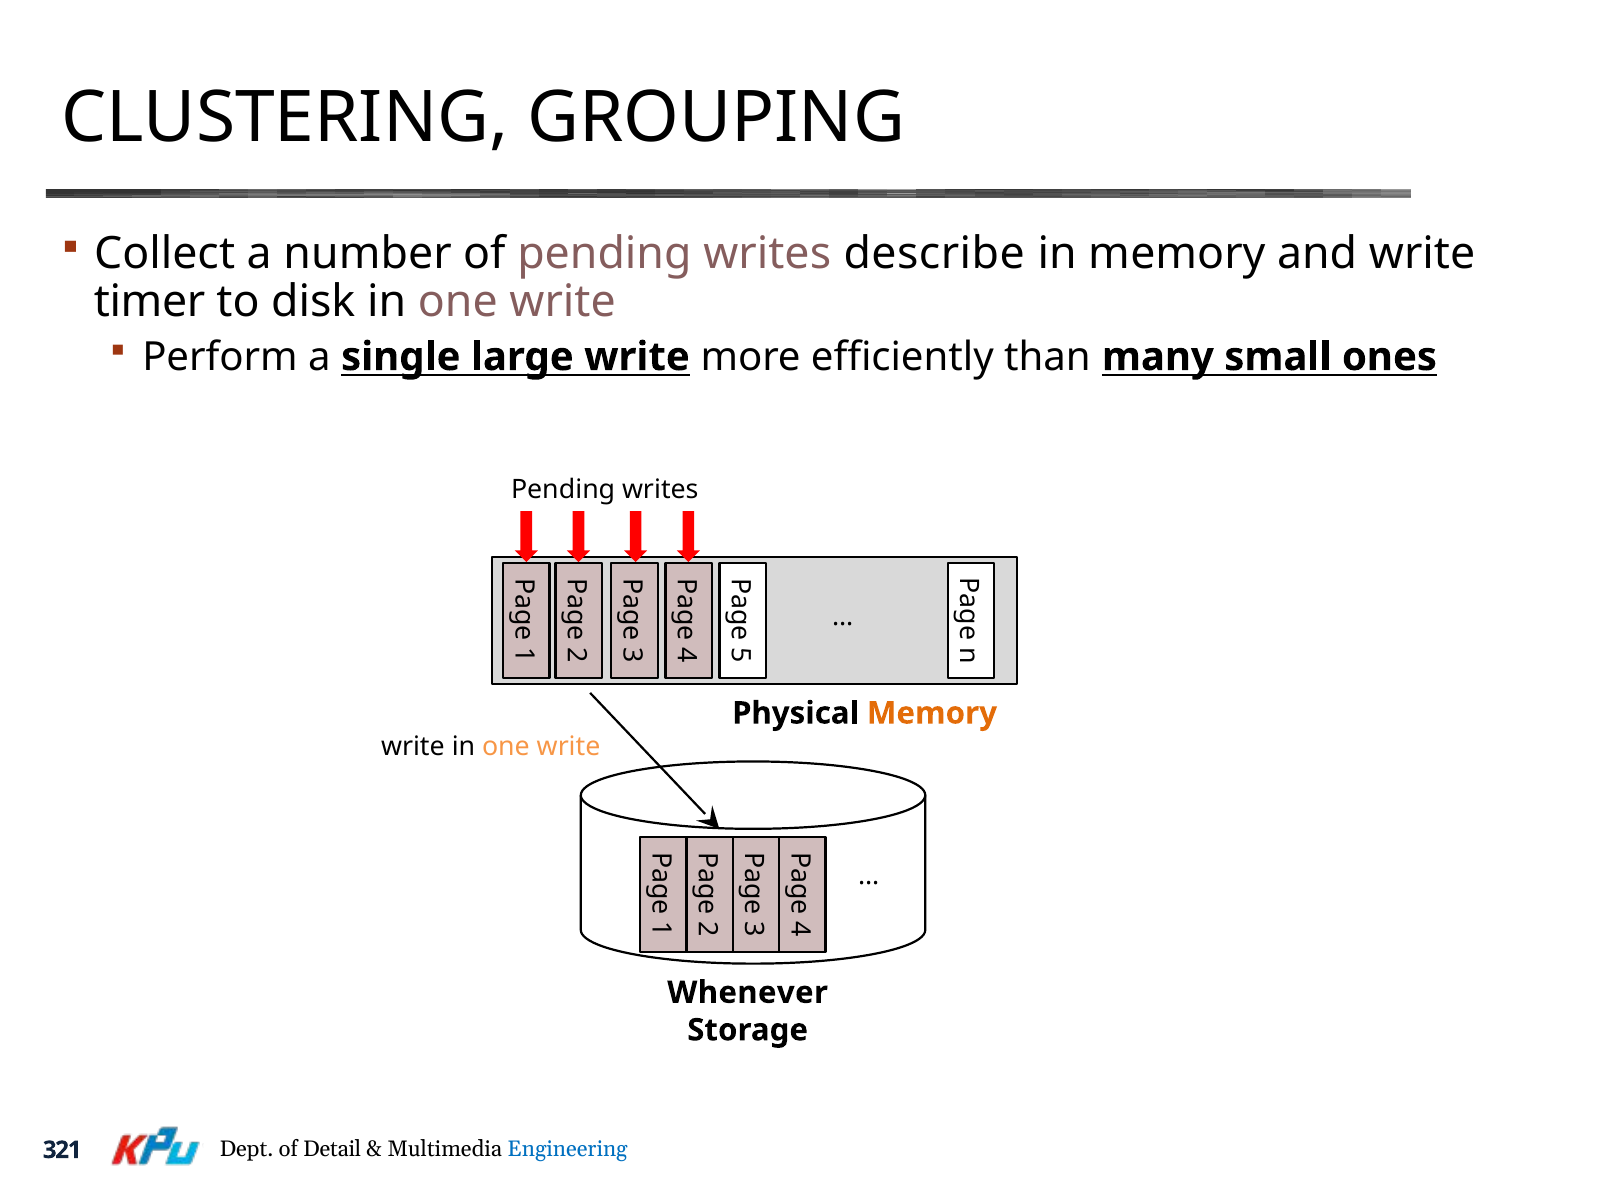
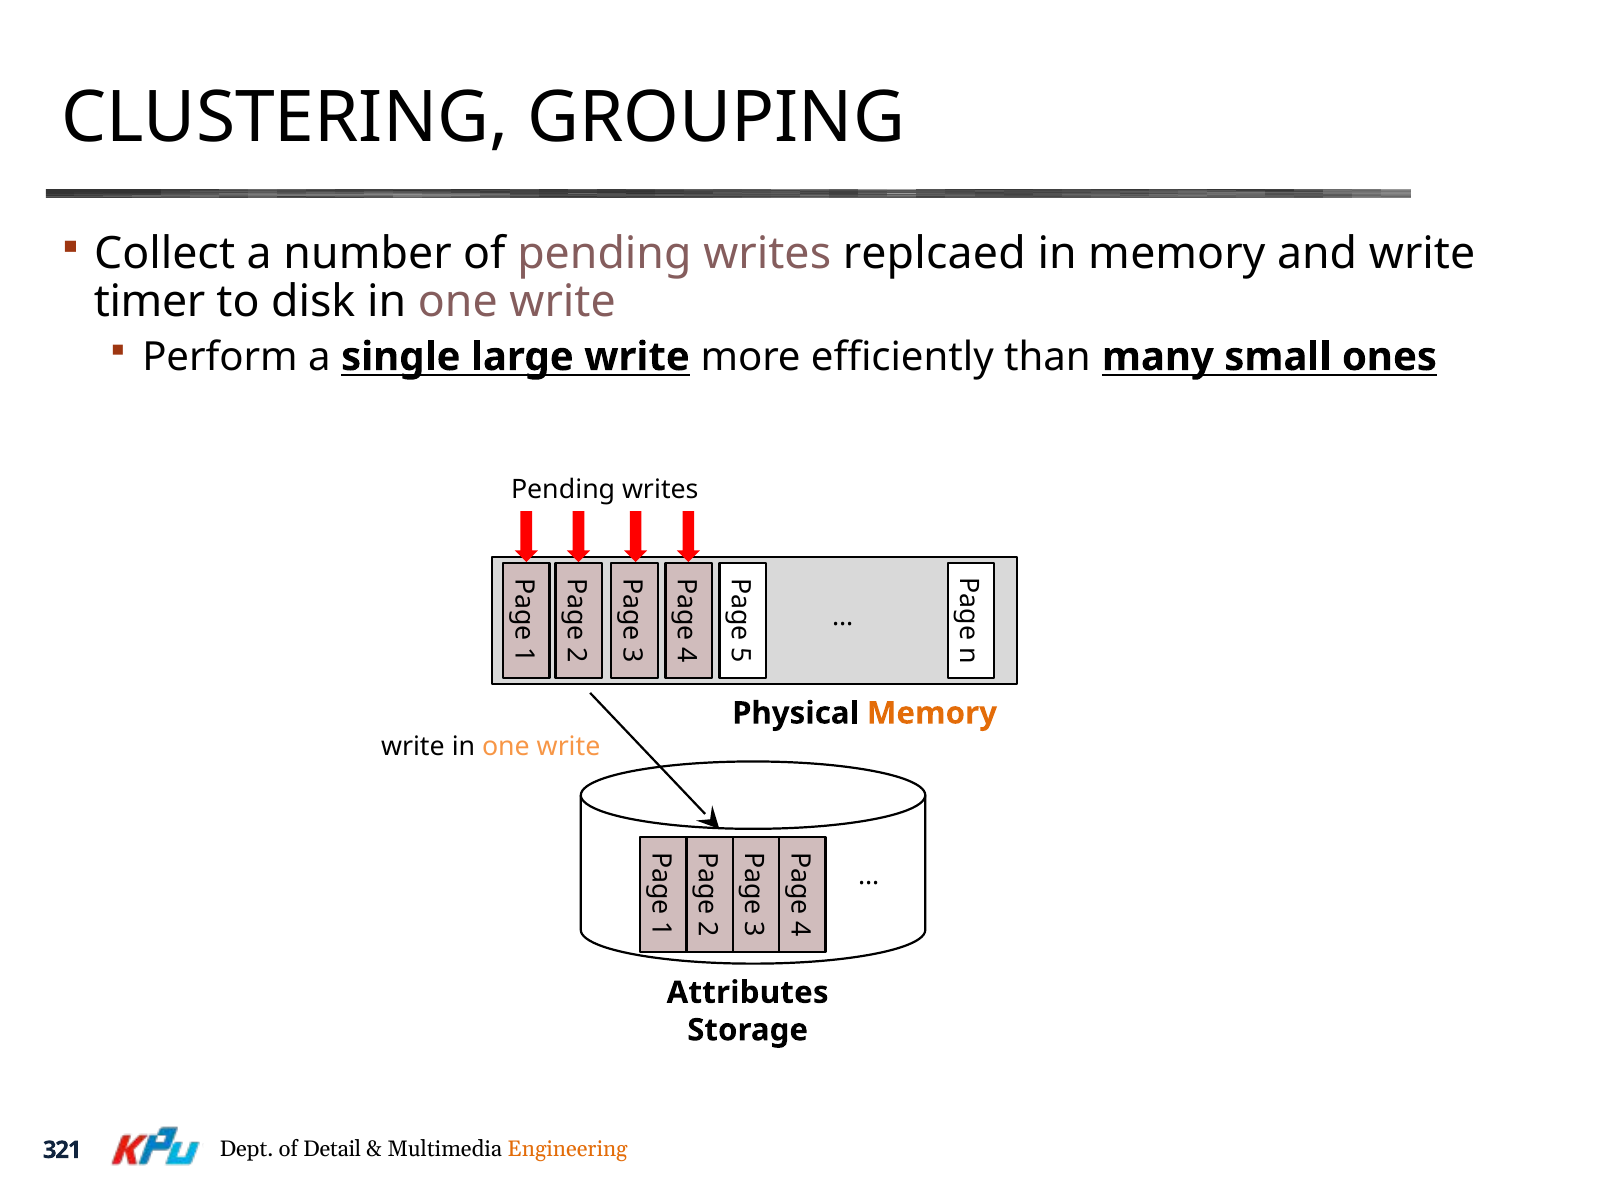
describe: describe -> replcaed
Whenever: Whenever -> Attributes
Engineering colour: blue -> orange
